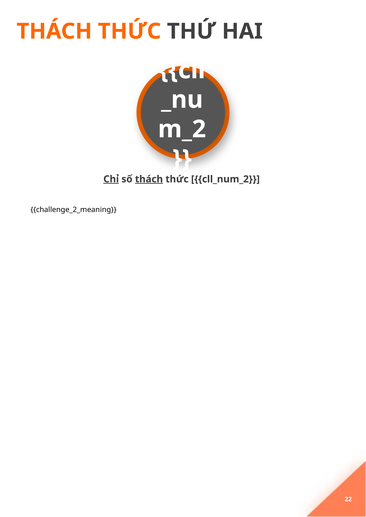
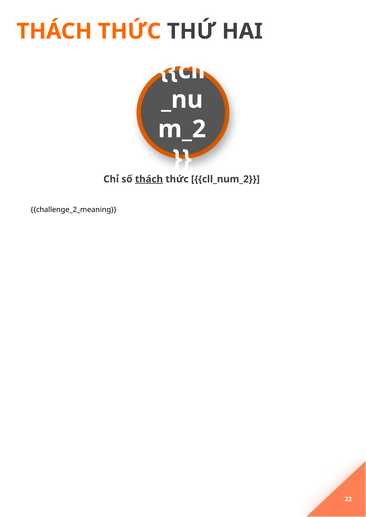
Chỉ underline: present -> none
